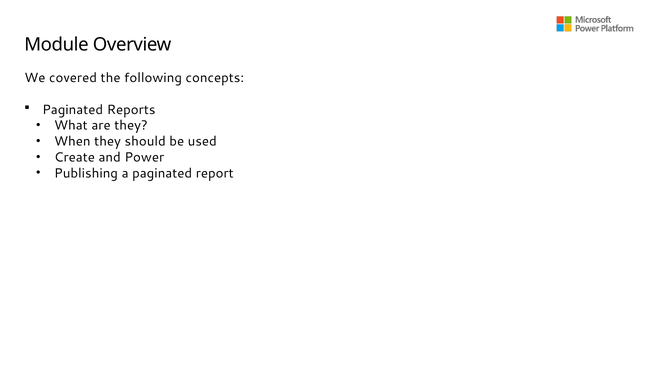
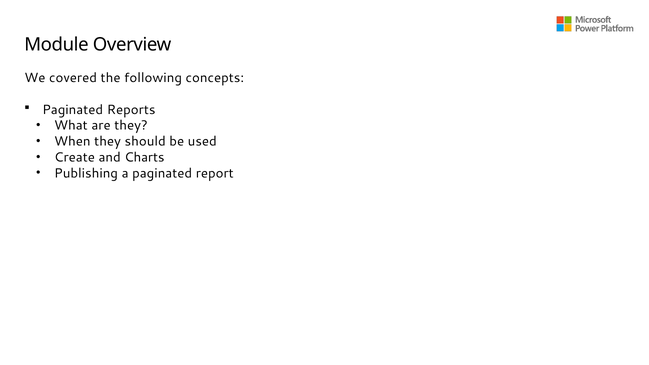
Power: Power -> Charts
